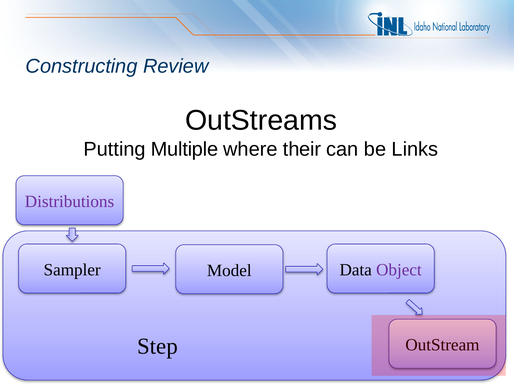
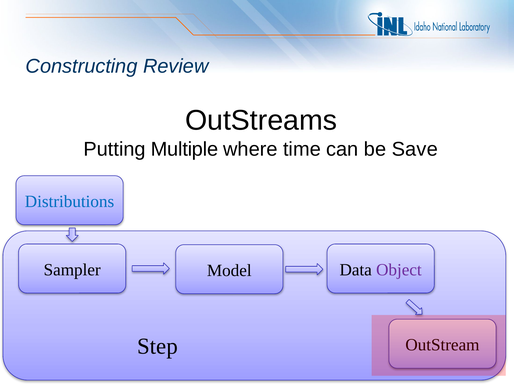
their: their -> time
Links: Links -> Save
Distributions colour: purple -> blue
